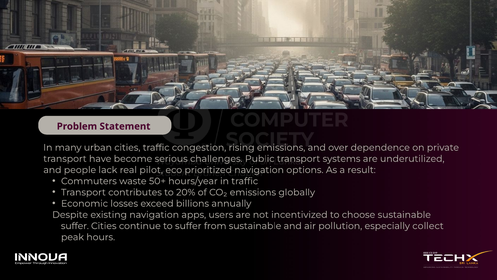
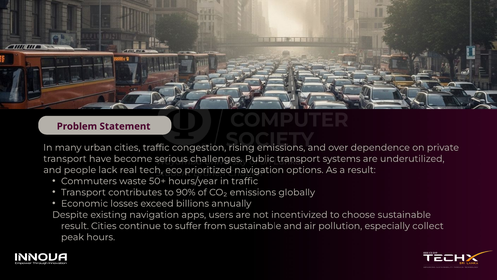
pilot: pilot -> tech
20%: 20% -> 90%
suffer at (75, 226): suffer -> result
